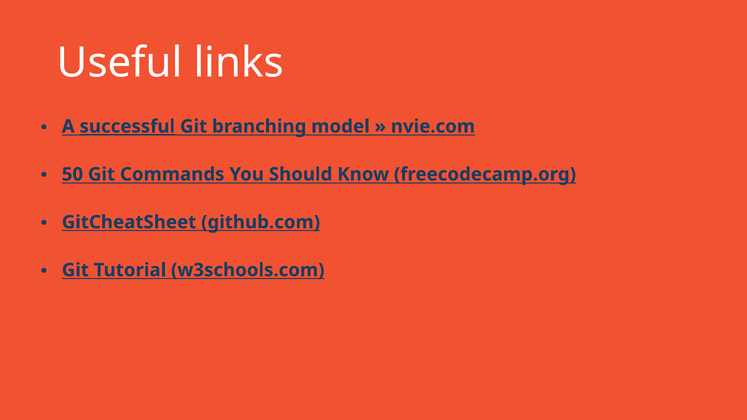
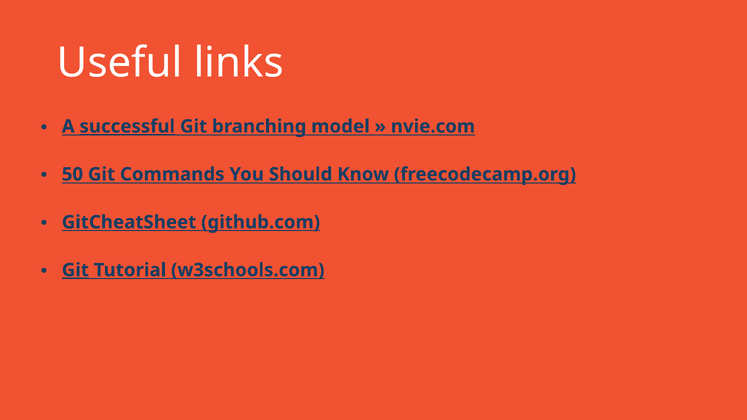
Git at (75, 270) underline: none -> present
